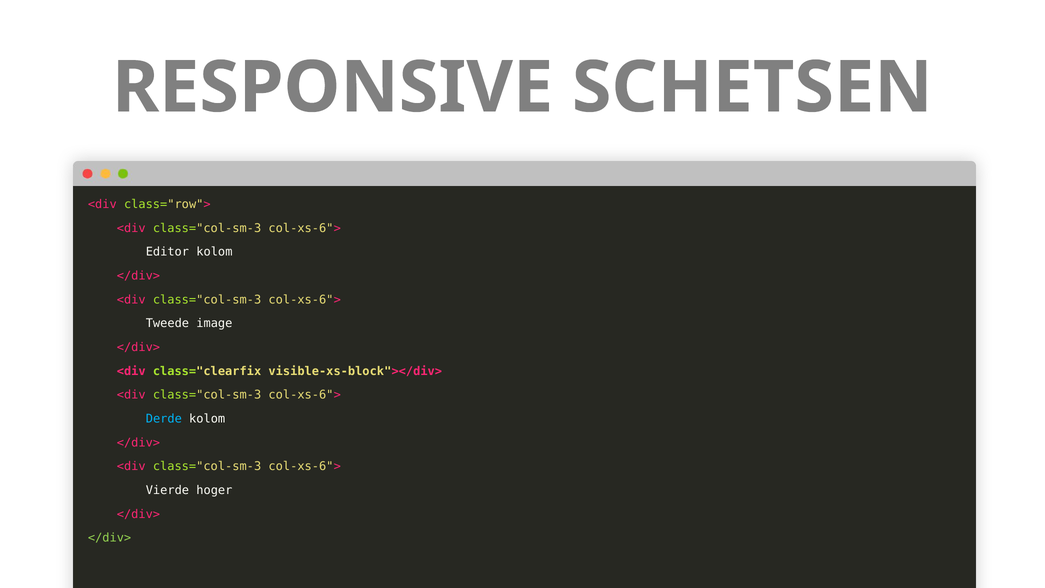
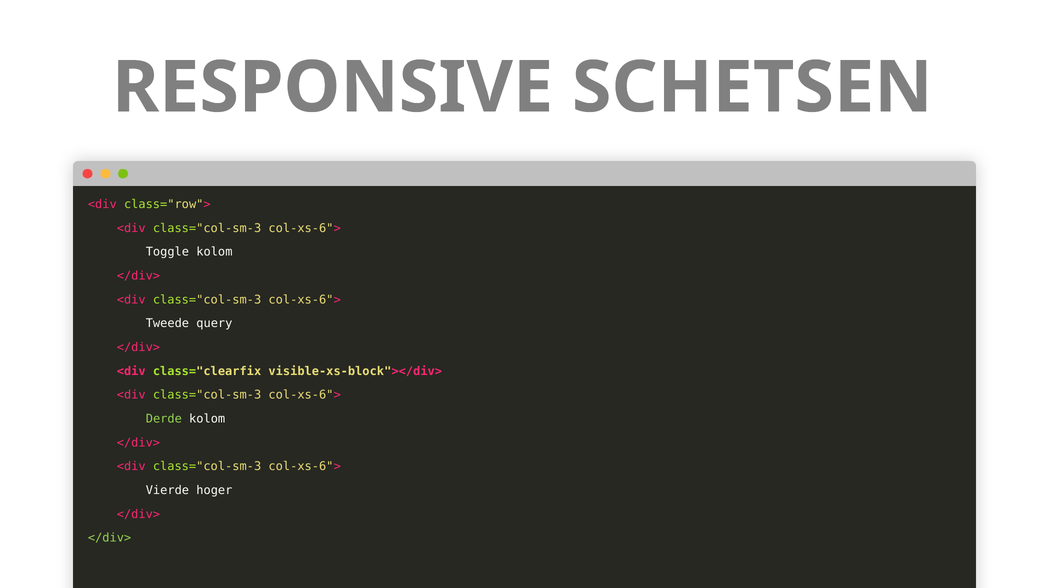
Editor: Editor -> Toggle
image: image -> query
Derde colour: light blue -> light green
